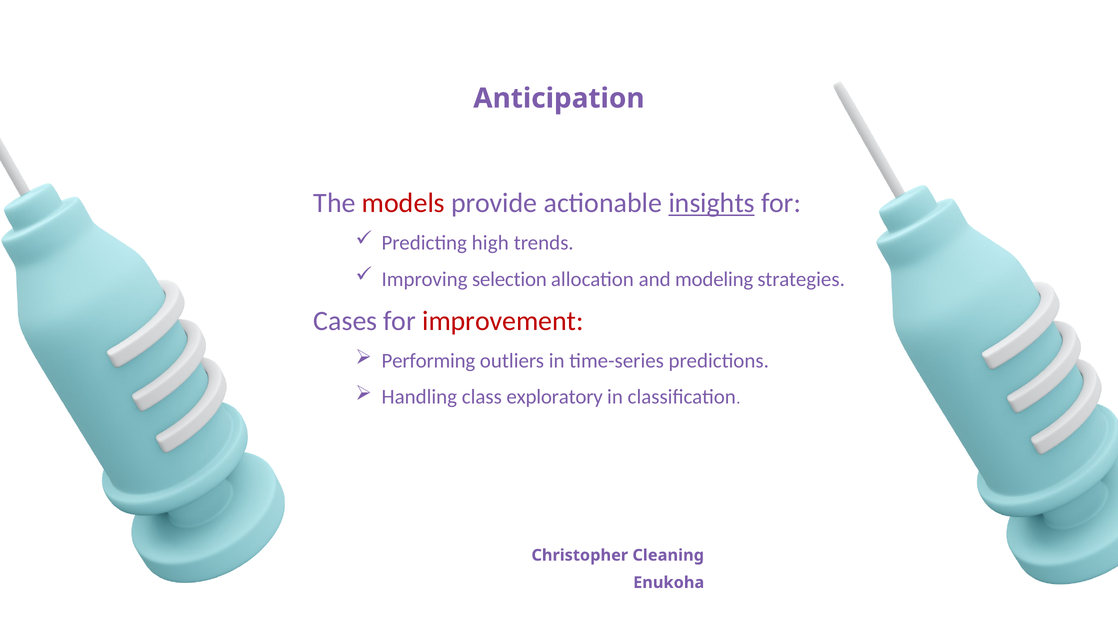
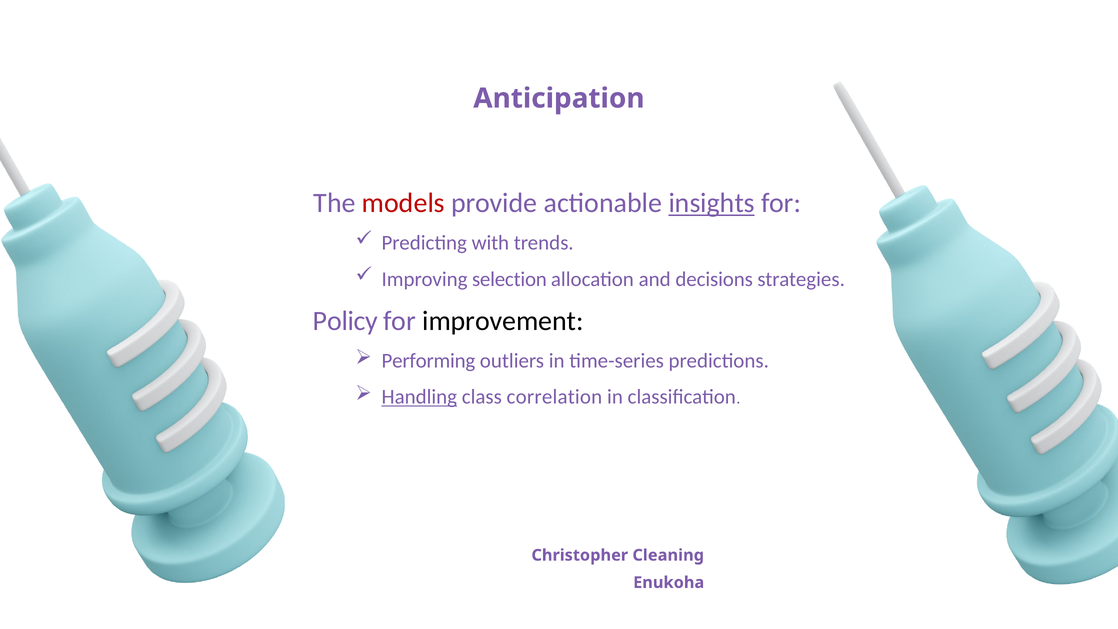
high: high -> with
modeling: modeling -> decisions
Cases: Cases -> Policy
improvement colour: red -> black
Handling underline: none -> present
exploratory: exploratory -> correlation
